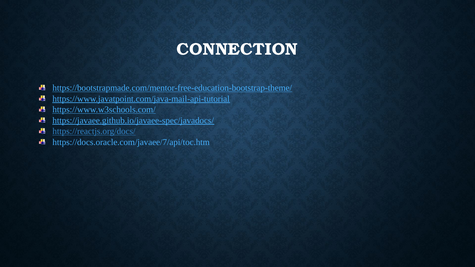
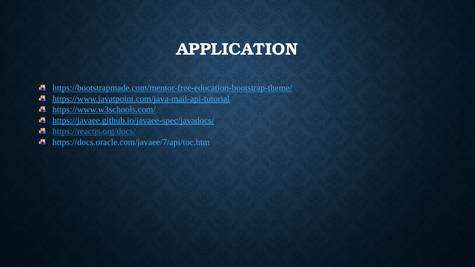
CONNECTION: CONNECTION -> APPLICATION
